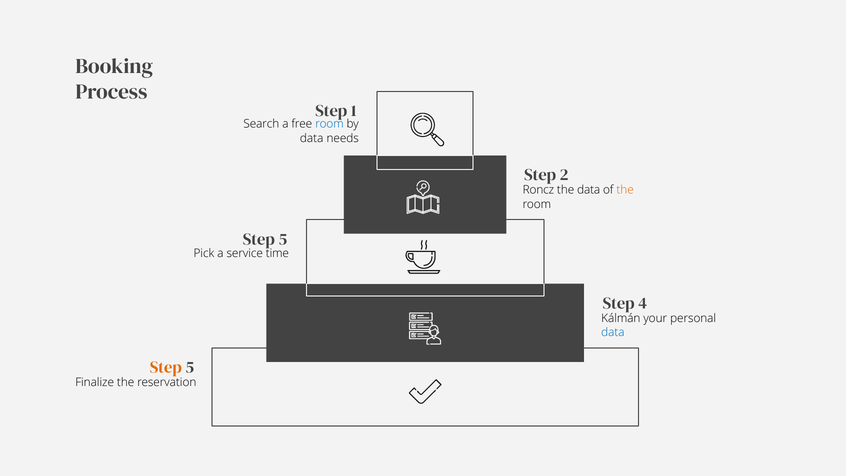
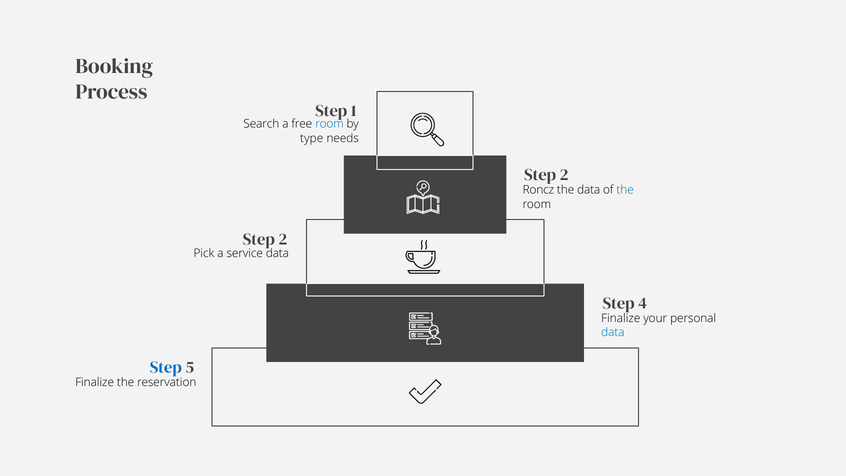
data at (312, 138): data -> type
the at (625, 190) colour: orange -> blue
5 at (283, 239): 5 -> 2
service time: time -> data
Kálmán at (621, 318): Kálmán -> Finalize
Step at (166, 367) colour: orange -> blue
